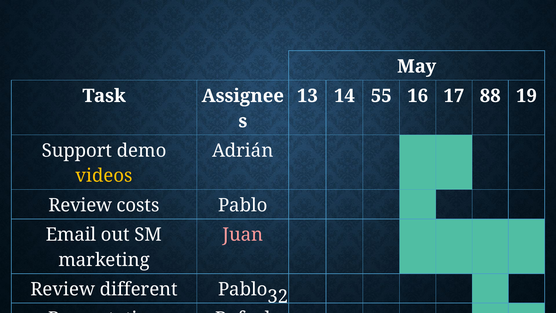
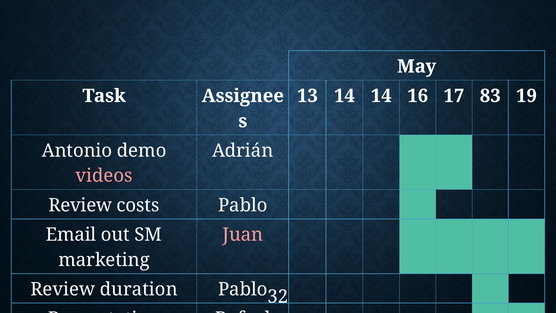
14 55: 55 -> 14
88: 88 -> 83
Support: Support -> Antonio
videos colour: yellow -> pink
different: different -> duration
